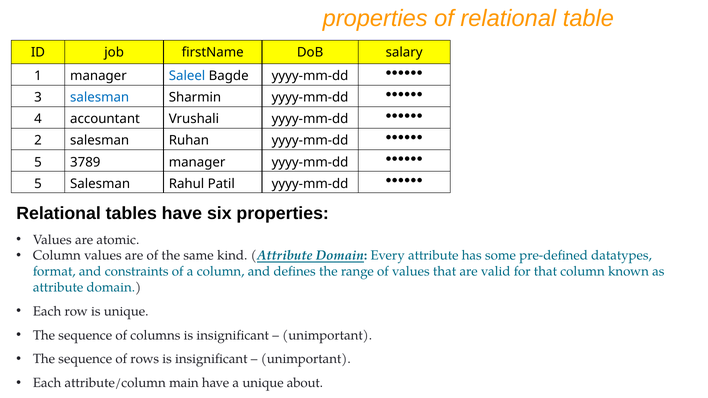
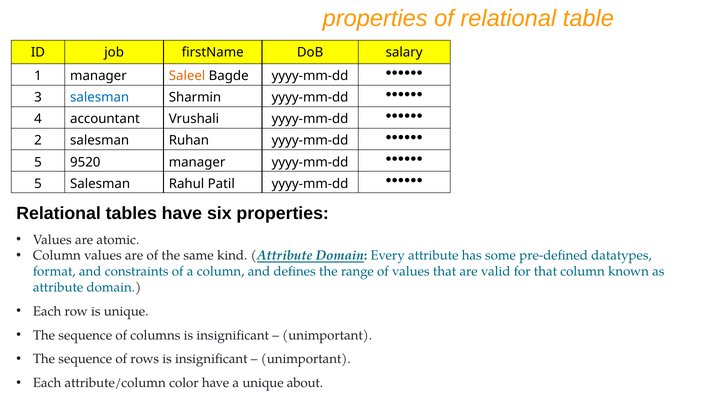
Saleel colour: blue -> orange
3789: 3789 -> 9520
main: main -> color
